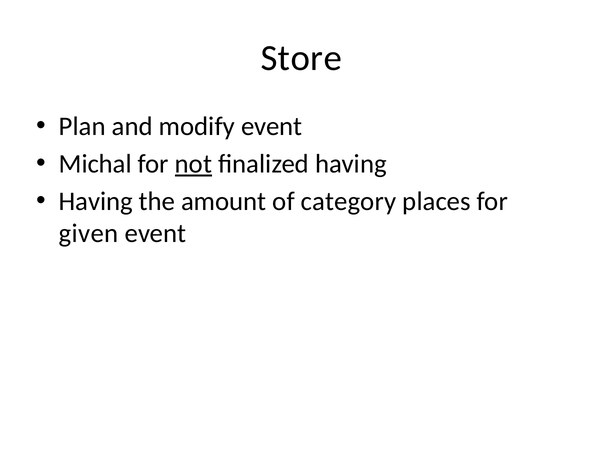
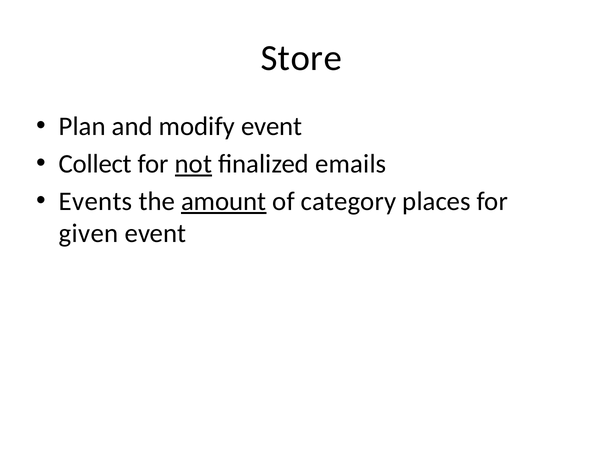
Michal: Michal -> Collect
finalized having: having -> emails
Having at (96, 202): Having -> Events
amount underline: none -> present
